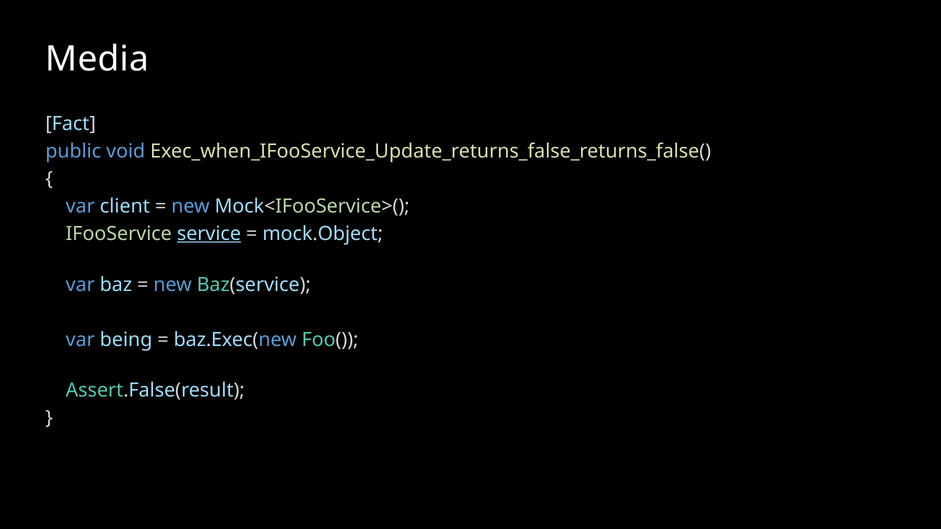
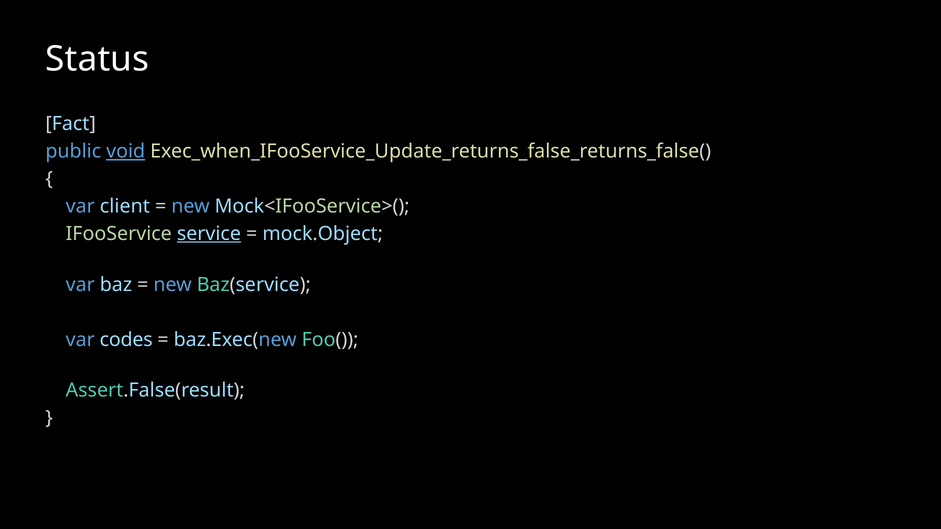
Media: Media -> Status
void underline: none -> present
being: being -> codes
